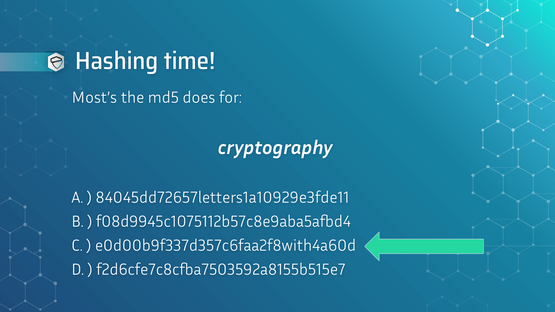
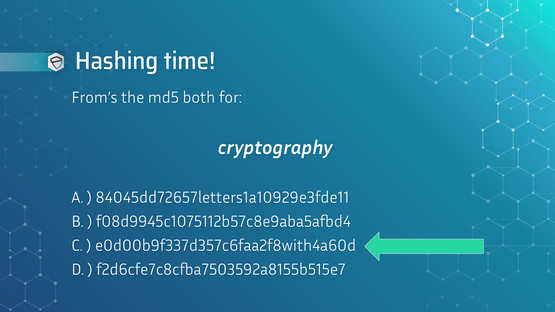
Most’s: Most’s -> From’s
does: does -> both
